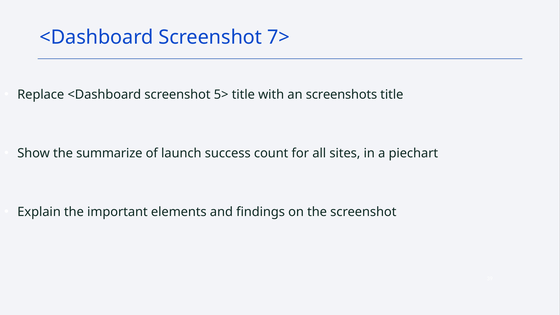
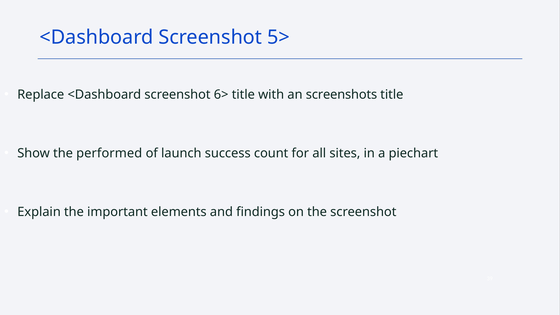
7>: 7> -> 5>
5>: 5> -> 6>
summarize: summarize -> performed
